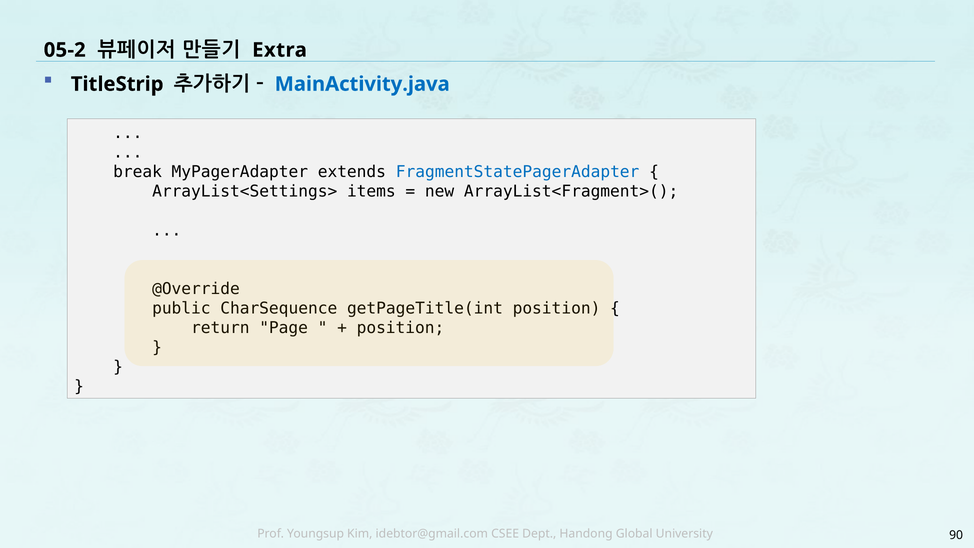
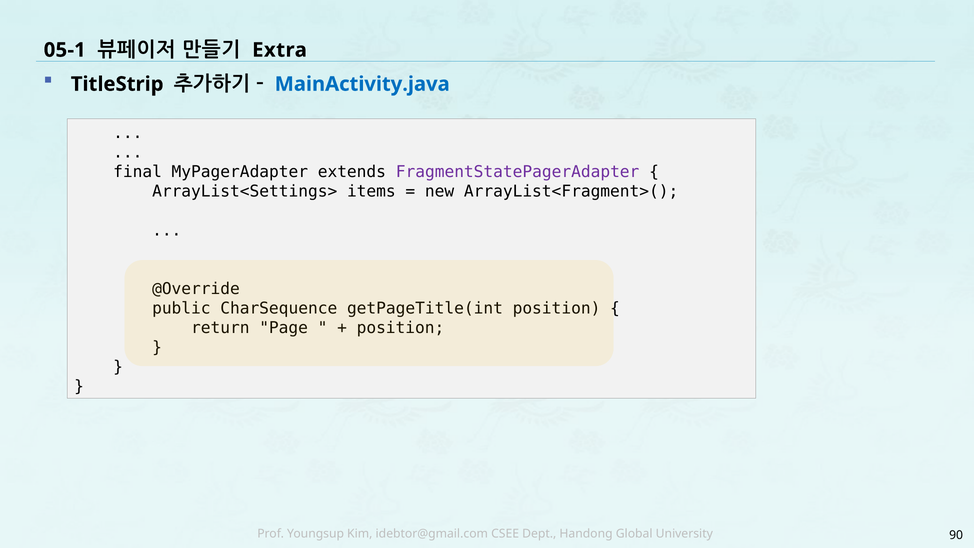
05-2: 05-2 -> 05-1
break: break -> final
FragmentStatePagerAdapter colour: blue -> purple
